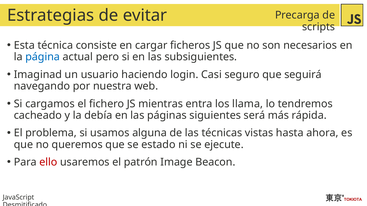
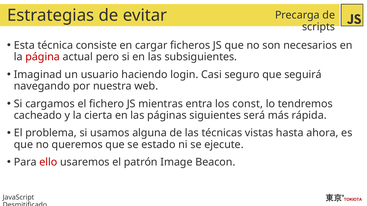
página colour: blue -> red
llama: llama -> const
debía: debía -> cierta
